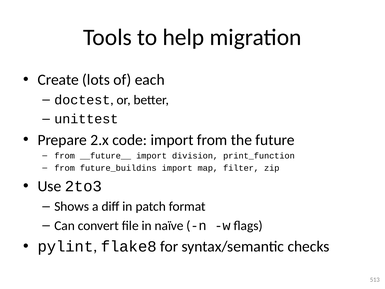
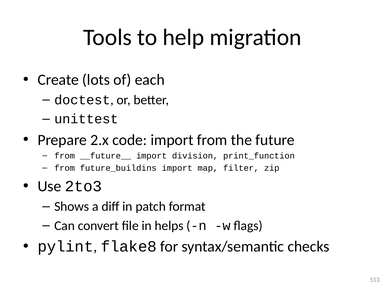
naïve: naïve -> helps
